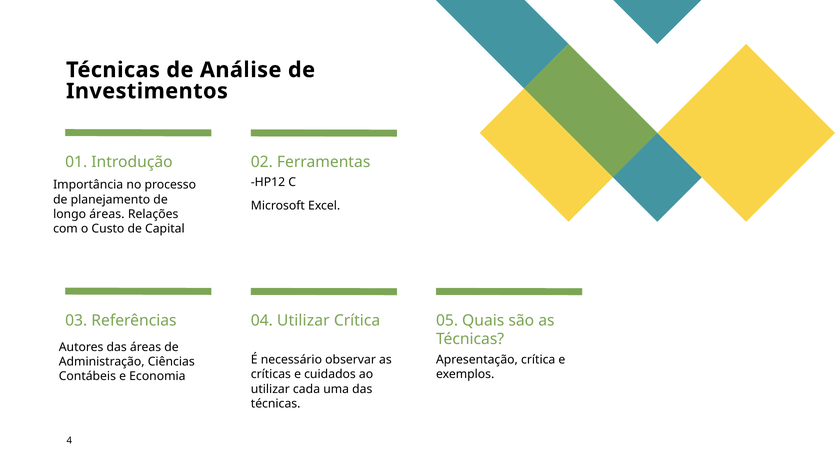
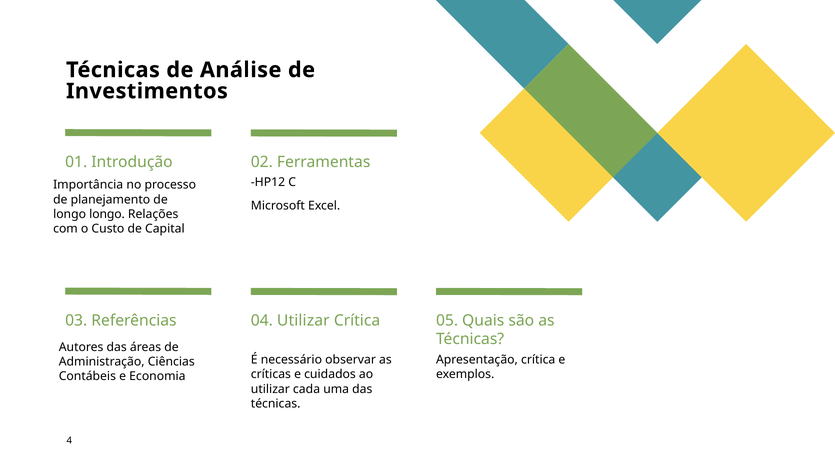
longo áreas: áreas -> longo
